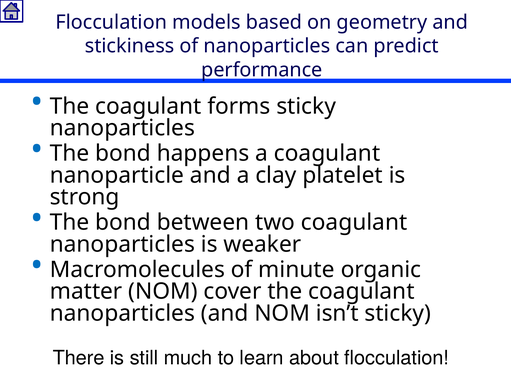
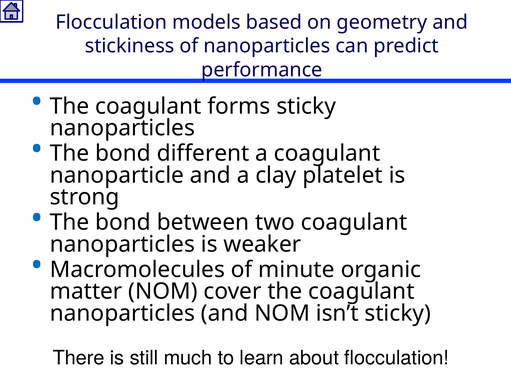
happens: happens -> different
